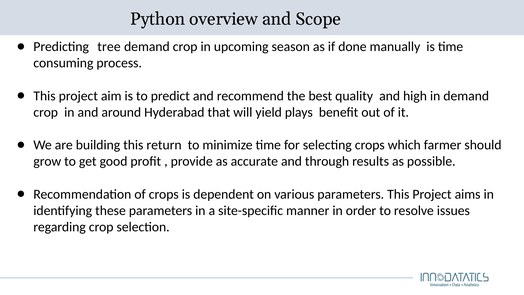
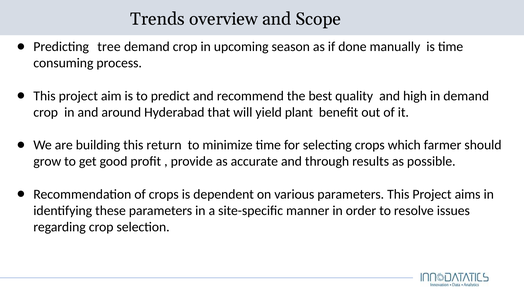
Python: Python -> Trends
plays: plays -> plant
